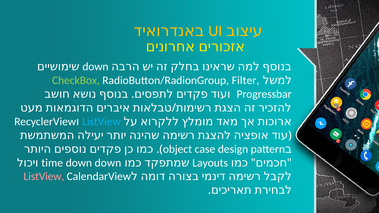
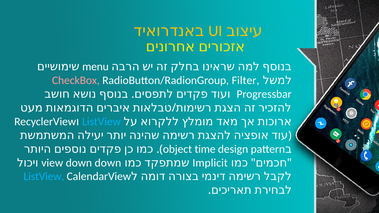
down at (95, 67): down -> menu
CheckBox colour: light green -> pink
case: case -> time
time: time -> view
Layouts: Layouts -> Implicit
ListView at (44, 177) colour: pink -> light blue
